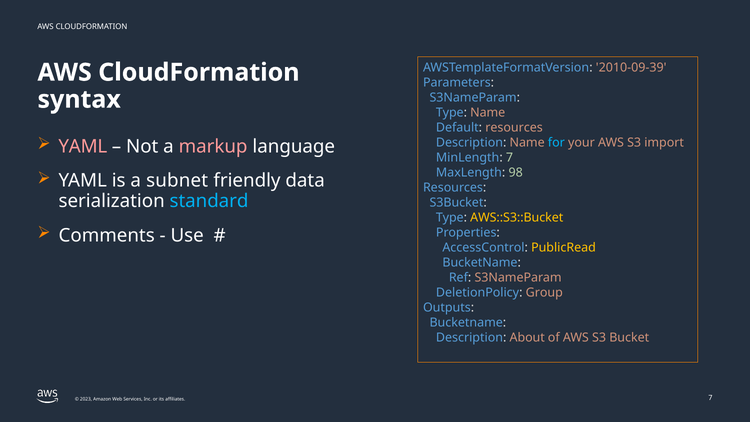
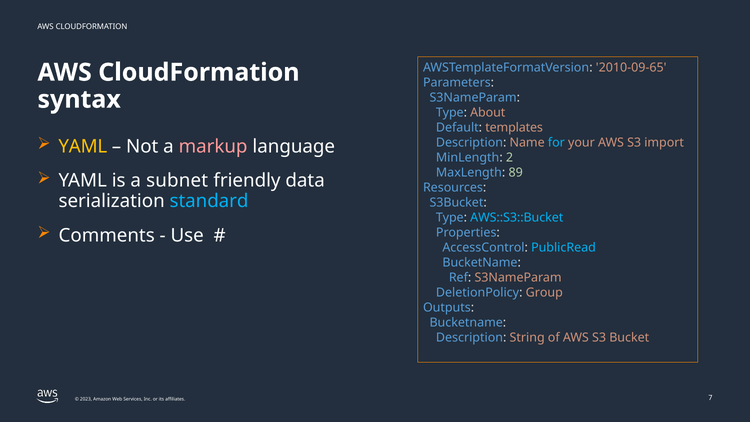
2010-09-39: 2010-09-39 -> 2010-09-65
Type Name: Name -> About
Default resources: resources -> templates
YAML at (83, 146) colour: pink -> yellow
MinLength 7: 7 -> 2
98: 98 -> 89
AWS::S3::Bucket colour: yellow -> light blue
PublicRead colour: yellow -> light blue
About: About -> String
